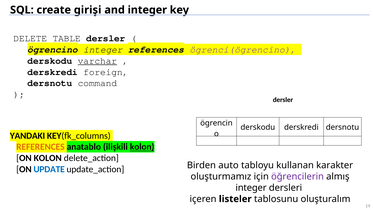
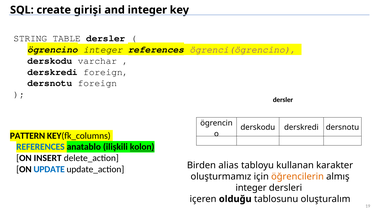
DELETE: DELETE -> STRING
varchar underline: present -> none
dersnotu command: command -> foreign
YANDAKI: YANDAKI -> PATTERN
REFERENCES at (40, 147) colour: orange -> blue
ON KOLON: KOLON -> INSERT
auto: auto -> alias
öğrencilerin colour: purple -> orange
listeler: listeler -> olduğu
